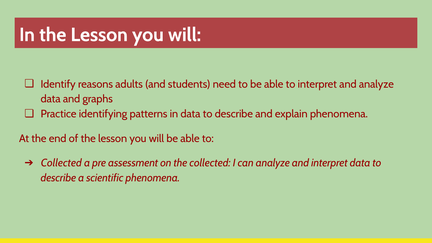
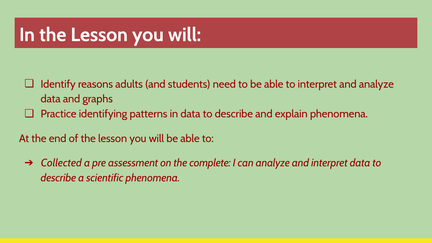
the collected: collected -> complete
